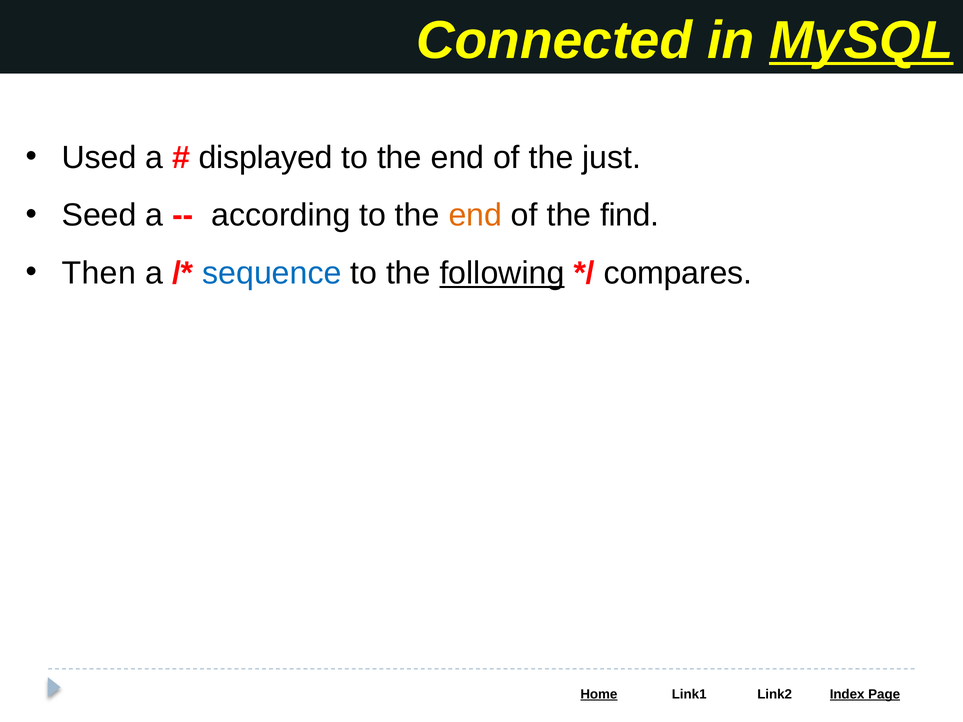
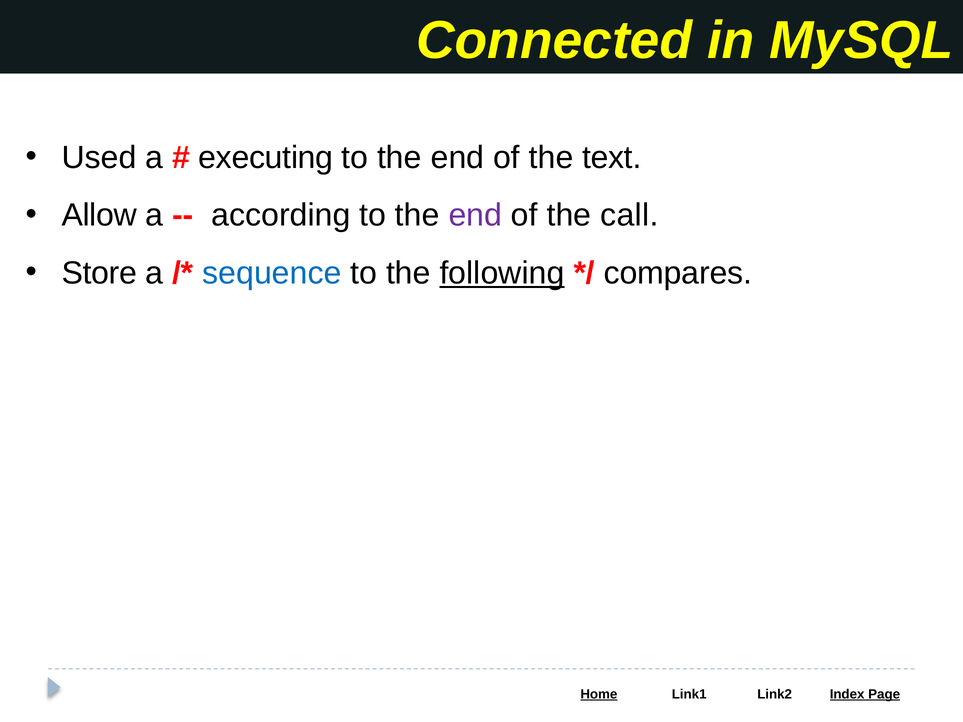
MySQL underline: present -> none
displayed: displayed -> executing
just: just -> text
Seed: Seed -> Allow
end at (475, 215) colour: orange -> purple
find: find -> call
Then: Then -> Store
